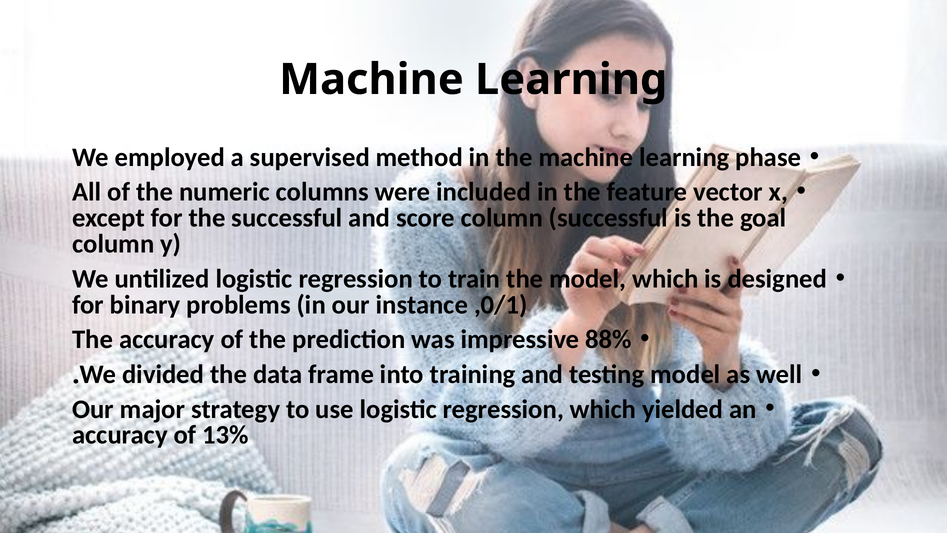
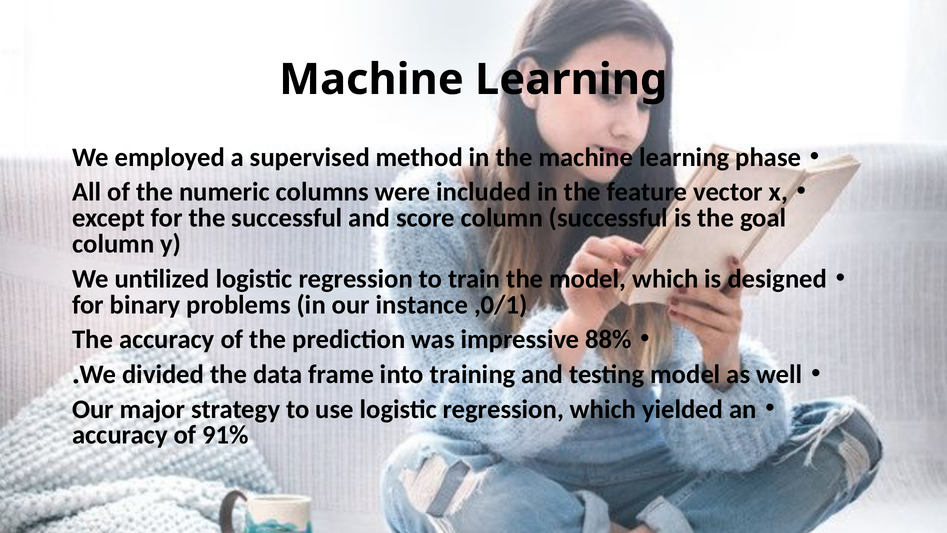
13%: 13% -> 91%
